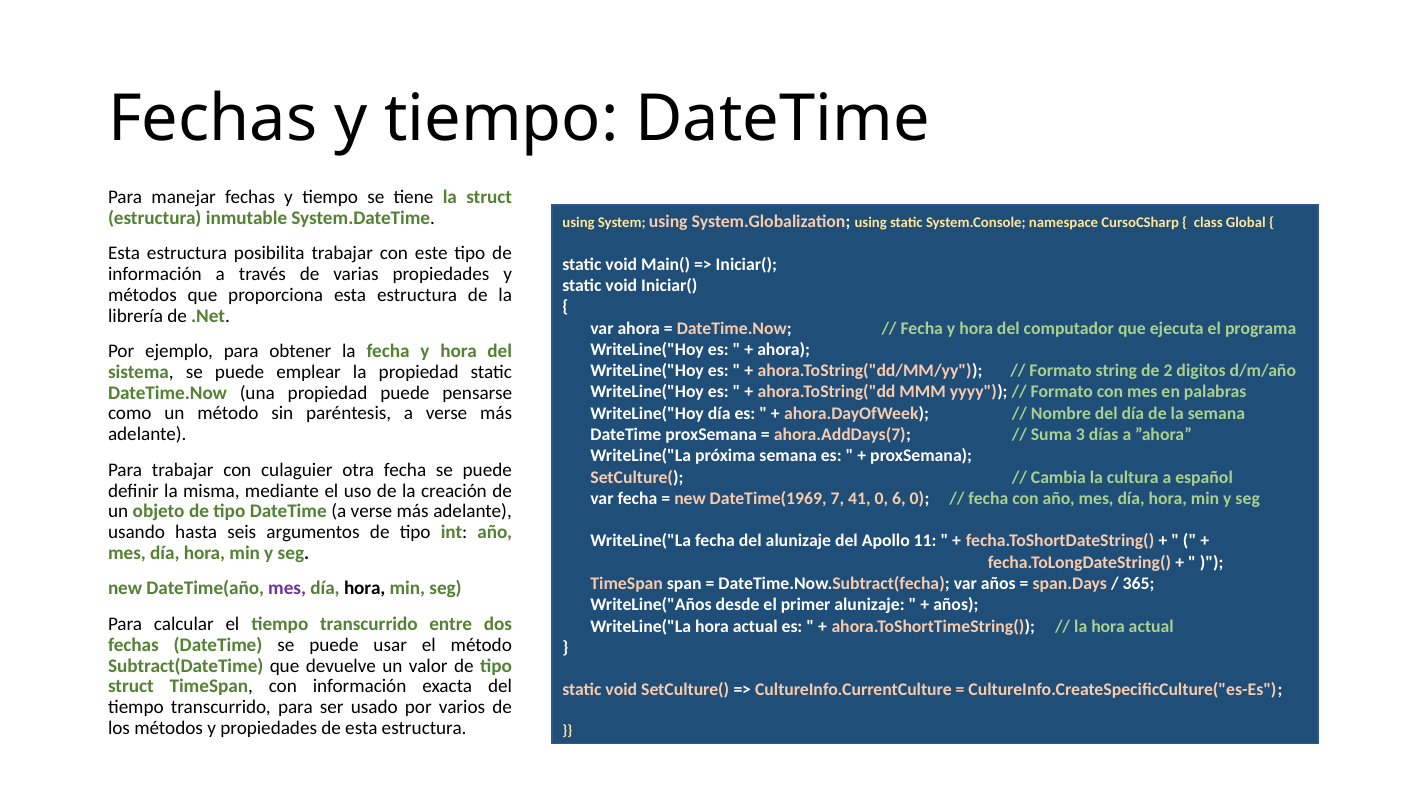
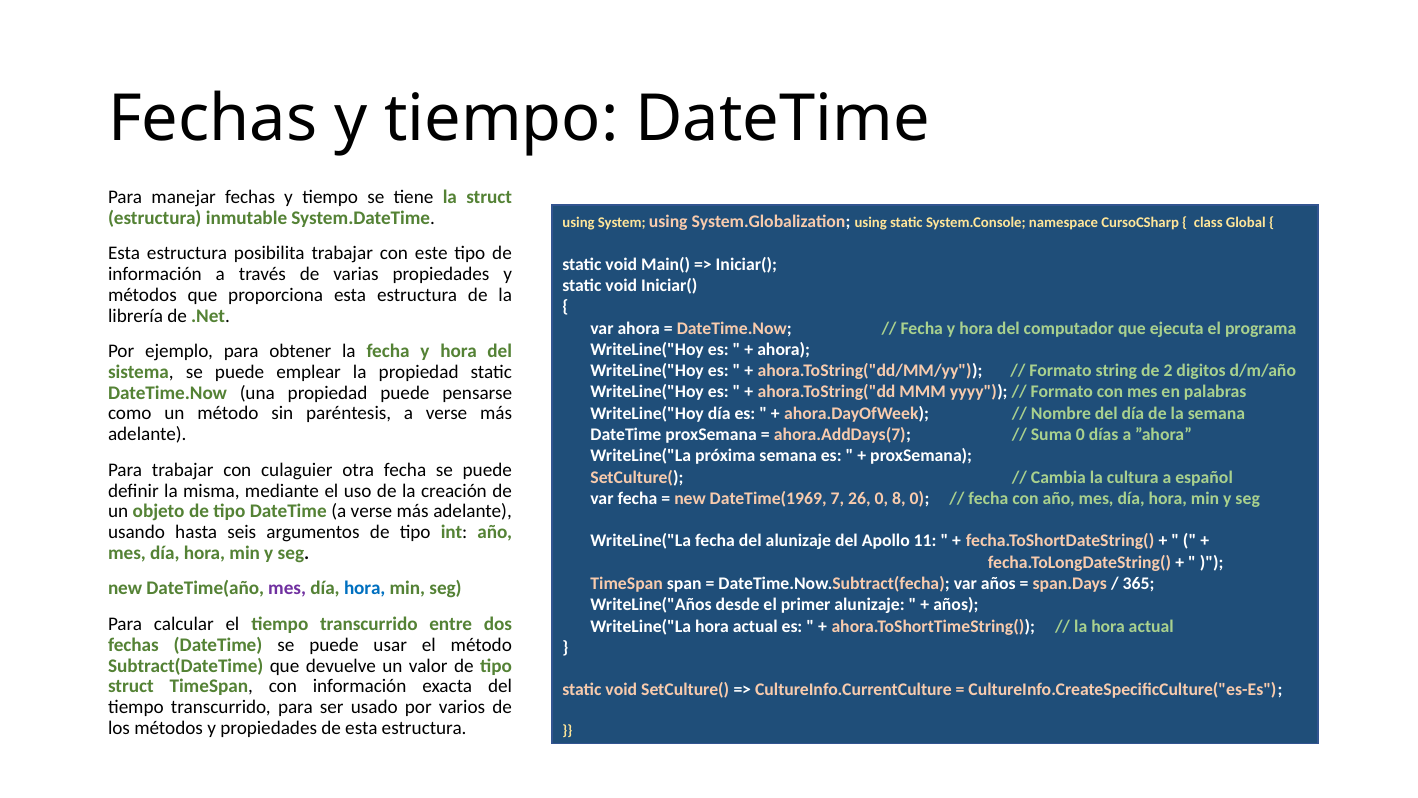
Suma 3: 3 -> 0
41: 41 -> 26
6: 6 -> 8
hora at (365, 588) colour: black -> blue
